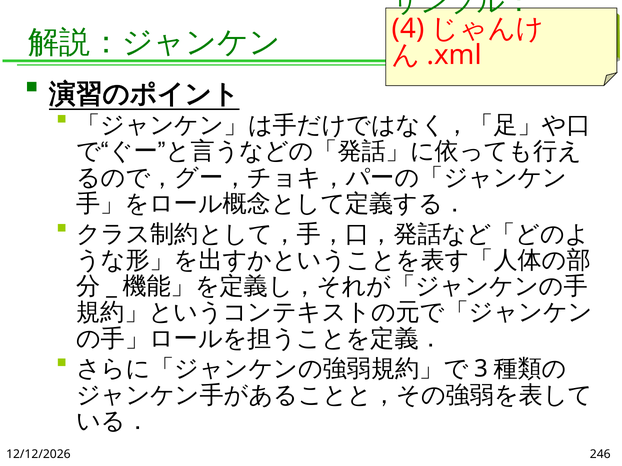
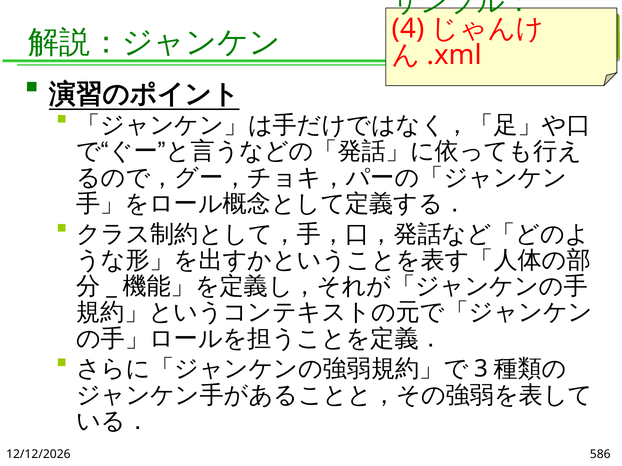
246: 246 -> 586
